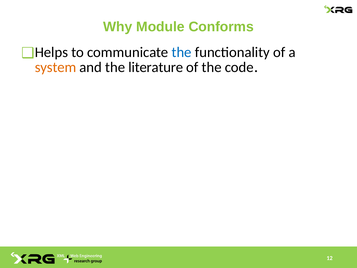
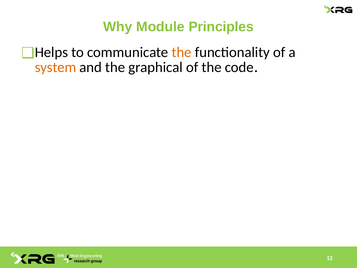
Conforms: Conforms -> Principles
the at (182, 52) colour: blue -> orange
literature: literature -> graphical
